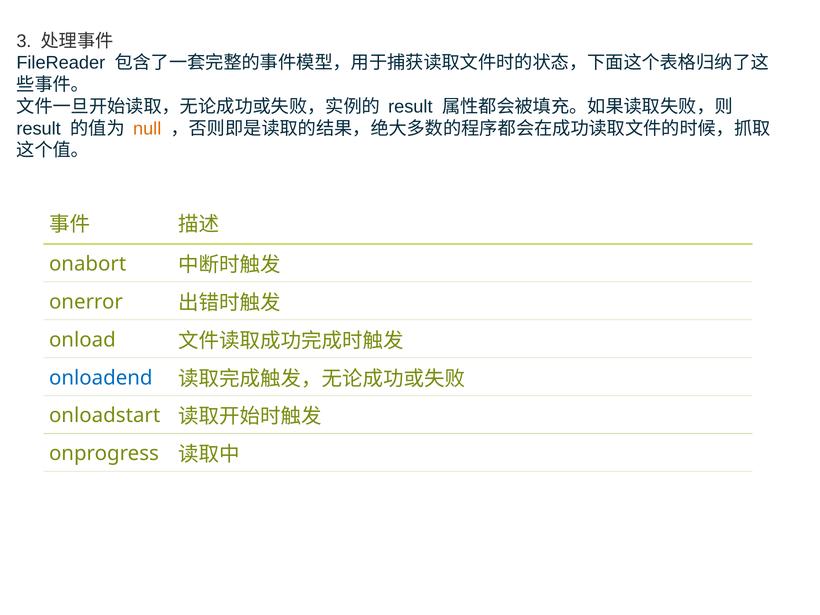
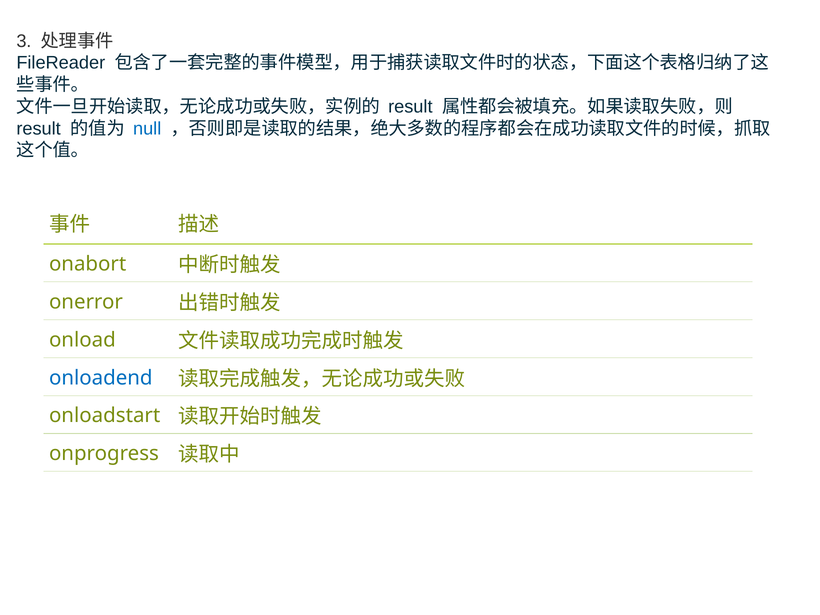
null colour: orange -> blue
